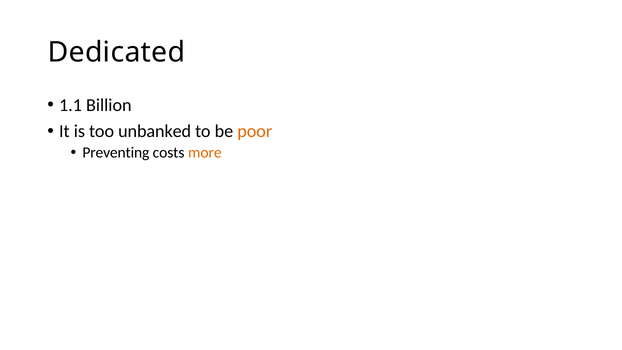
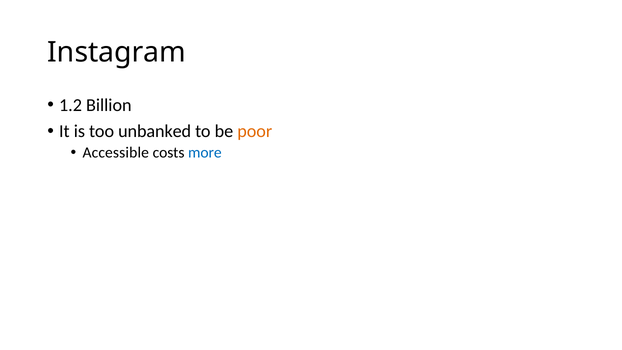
Dedicated: Dedicated -> Instagram
1.1: 1.1 -> 1.2
Preventing: Preventing -> Accessible
more colour: orange -> blue
